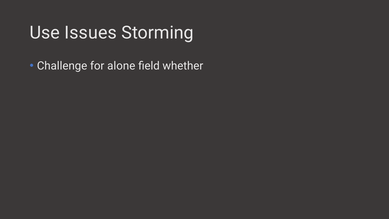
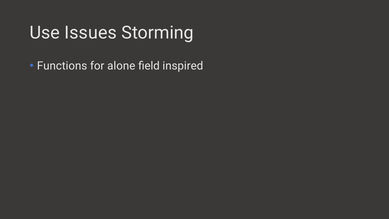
Challenge: Challenge -> Functions
whether: whether -> inspired
